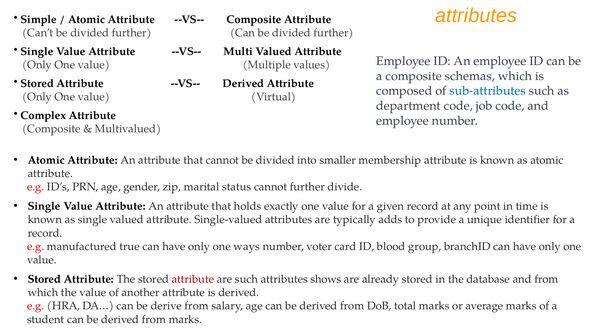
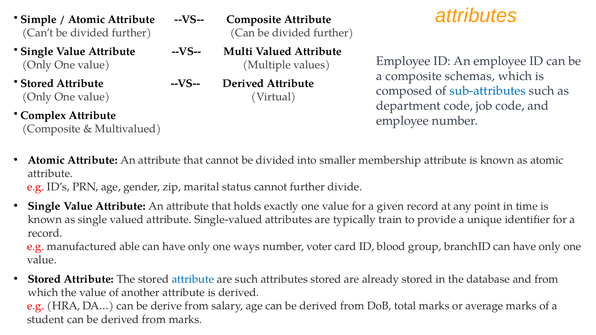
adds: adds -> train
true: true -> able
attribute at (193, 279) colour: red -> blue
attributes shows: shows -> stored
